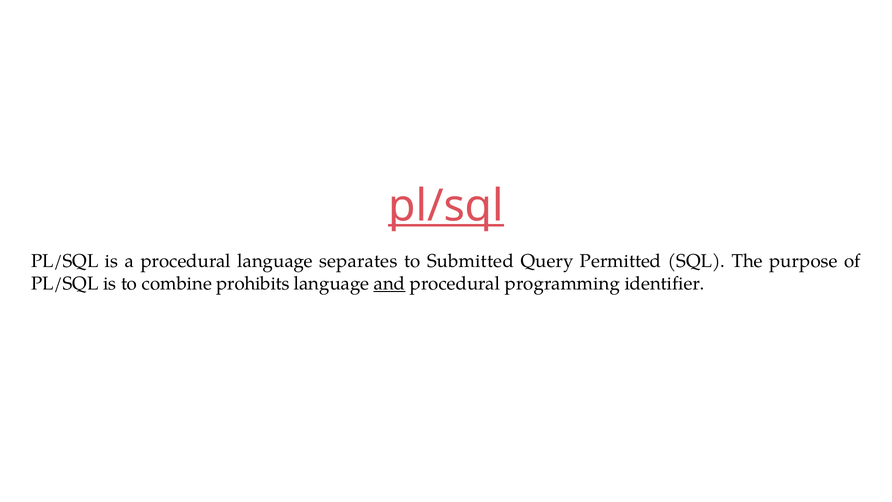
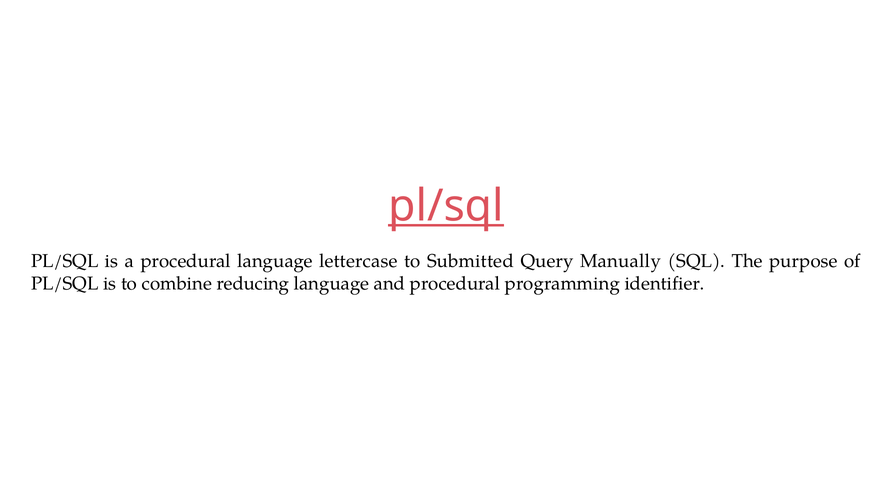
separates: separates -> lettercase
Permitted: Permitted -> Manually
prohibits: prohibits -> reducing
and underline: present -> none
